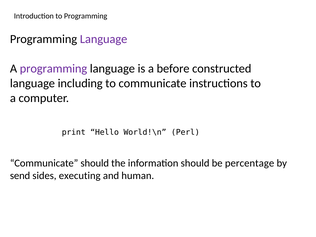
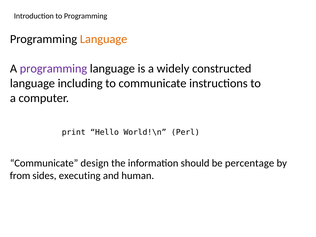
Language at (104, 39) colour: purple -> orange
before: before -> widely
Communicate should: should -> design
send: send -> from
